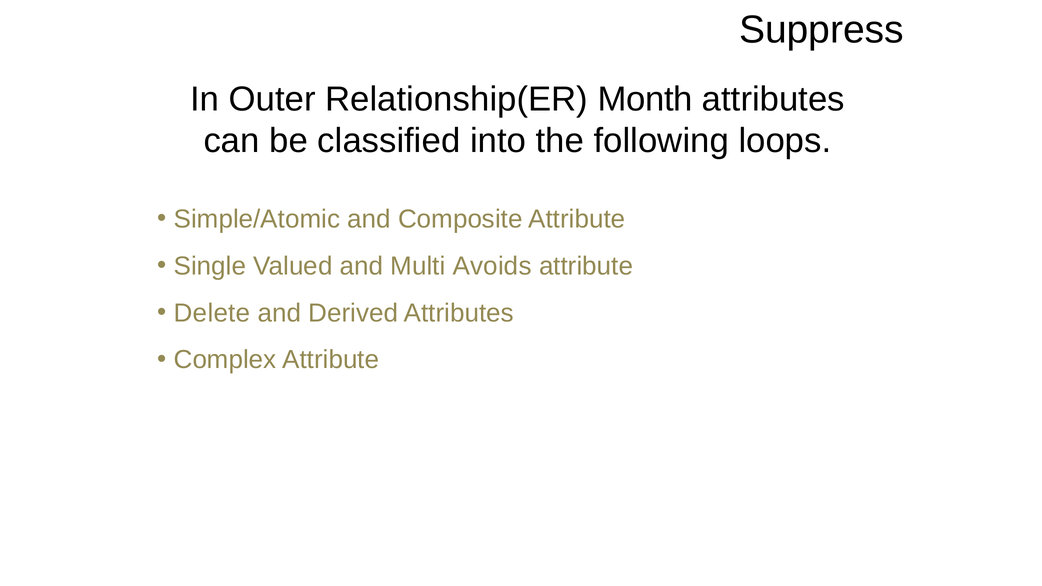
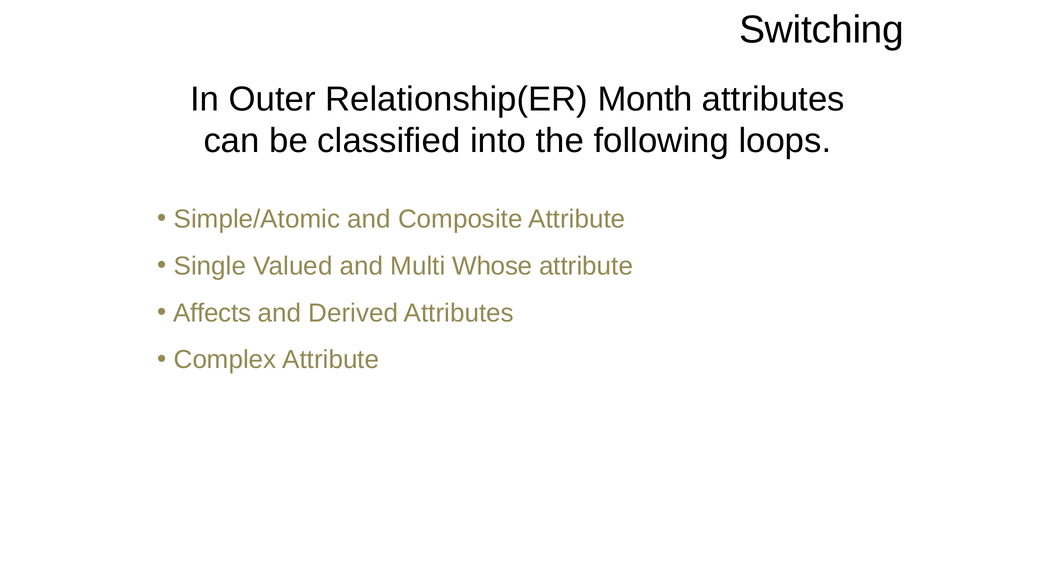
Suppress: Suppress -> Switching
Avoids: Avoids -> Whose
Delete: Delete -> Affects
